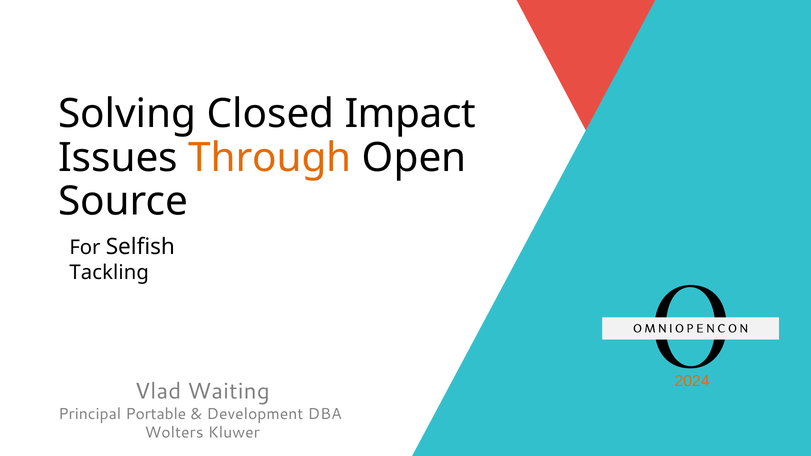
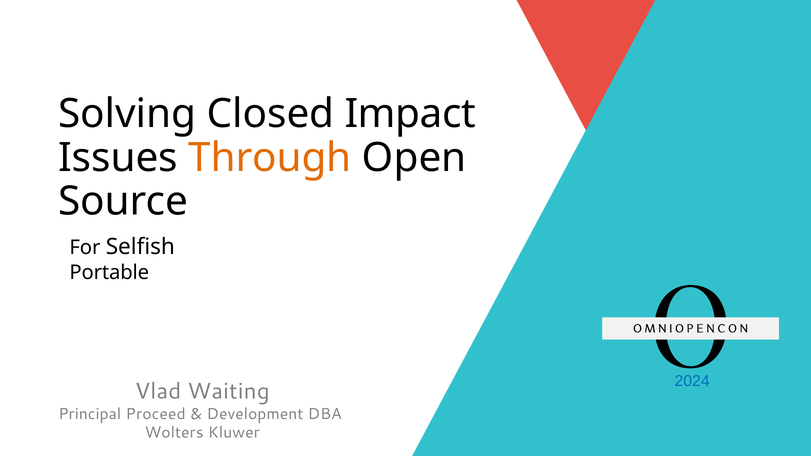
Tackling: Tackling -> Portable
2024 colour: orange -> blue
Portable: Portable -> Proceed
